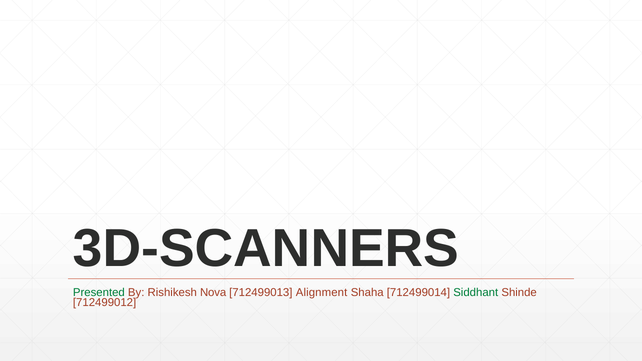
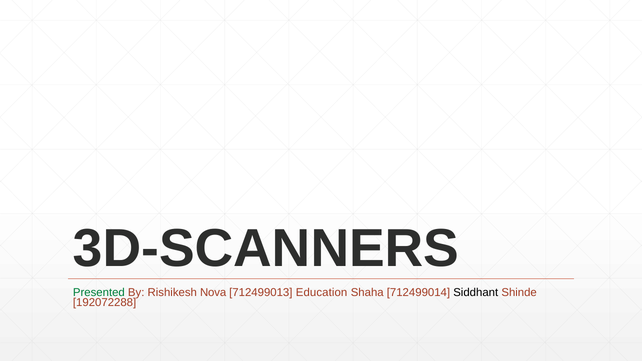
Alignment: Alignment -> Education
Siddhant colour: green -> black
712499012: 712499012 -> 192072288
